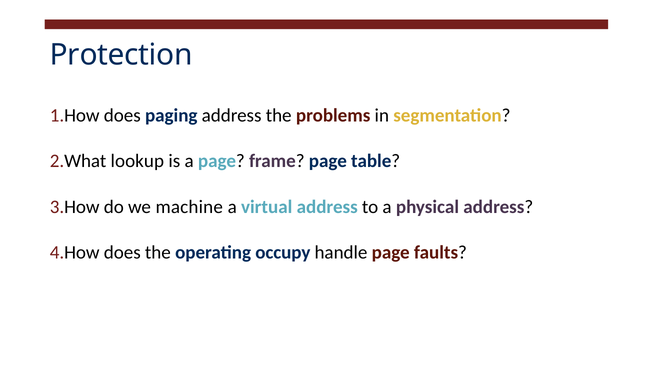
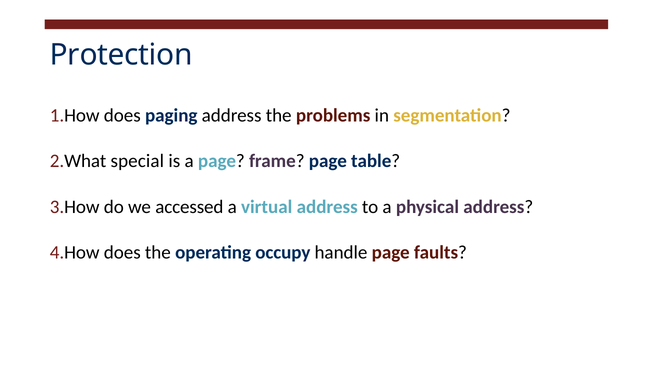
lookup: lookup -> special
machine: machine -> accessed
